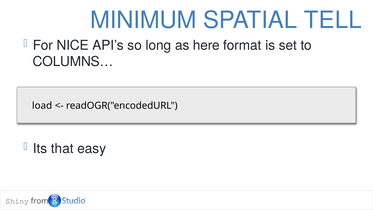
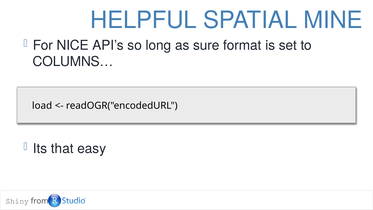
MINIMUM: MINIMUM -> HELPFUL
TELL: TELL -> MINE
here: here -> sure
